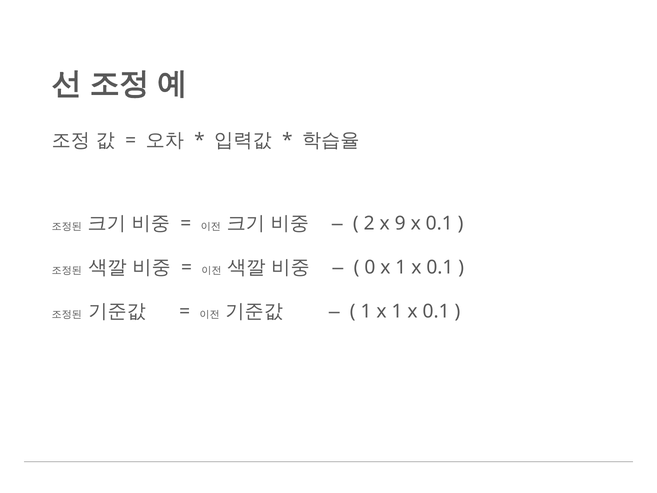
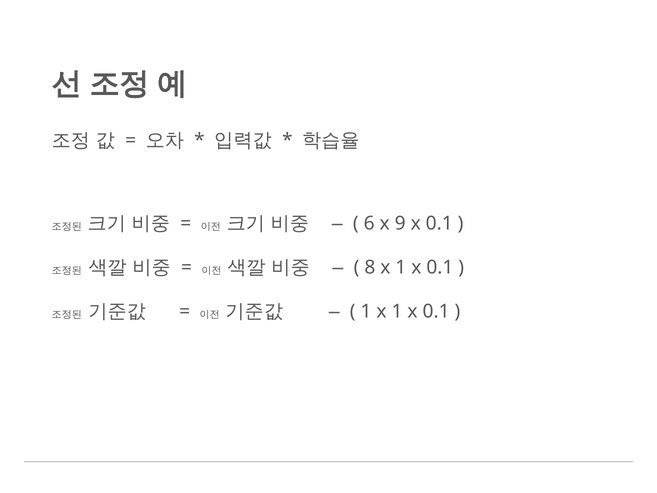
2: 2 -> 6
0: 0 -> 8
